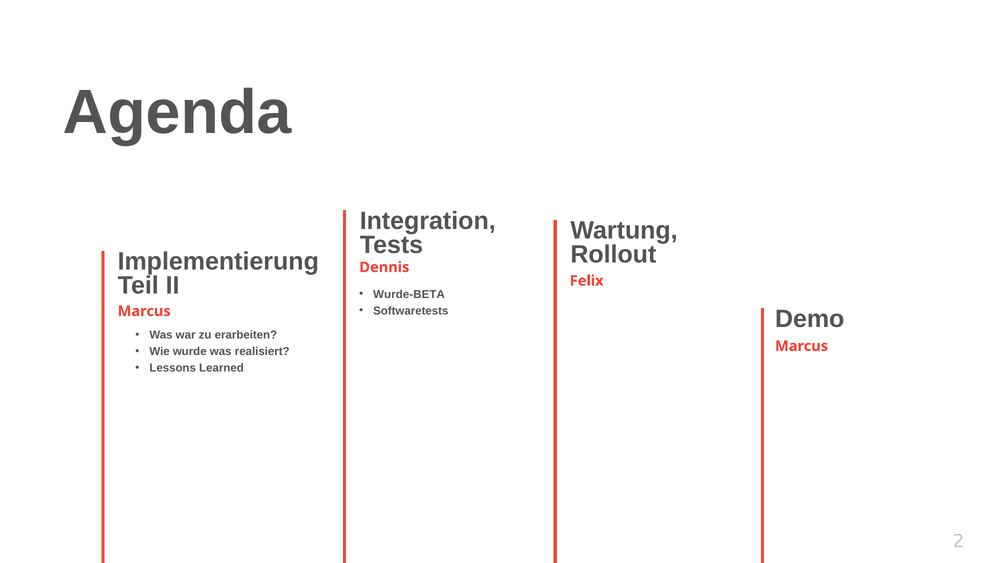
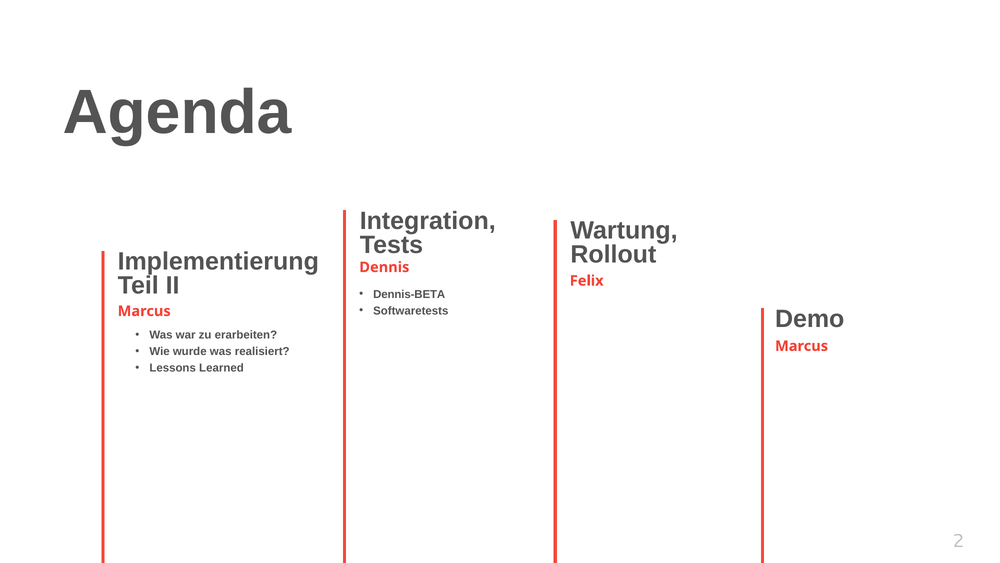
Wurde-BETA: Wurde-BETA -> Dennis-BETA
